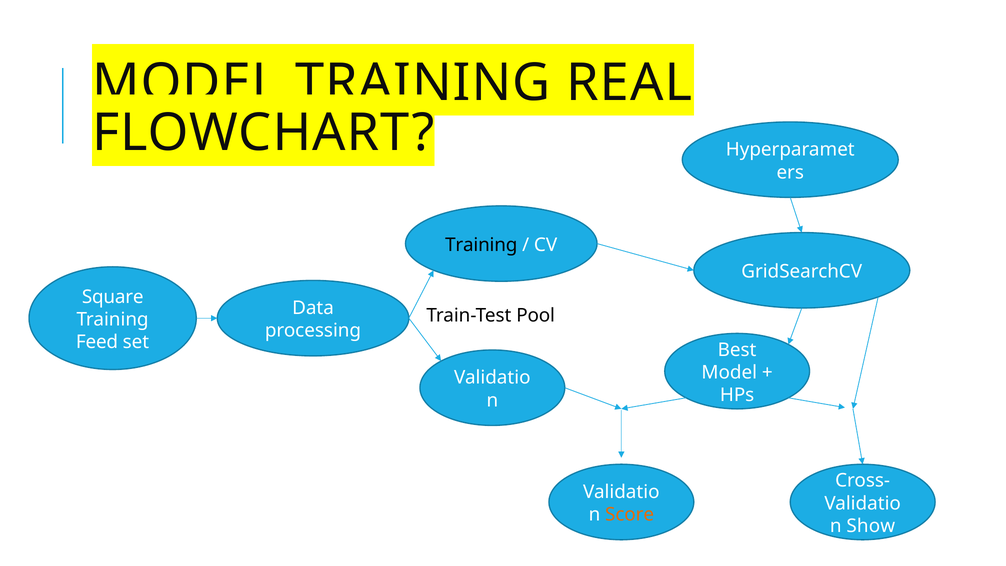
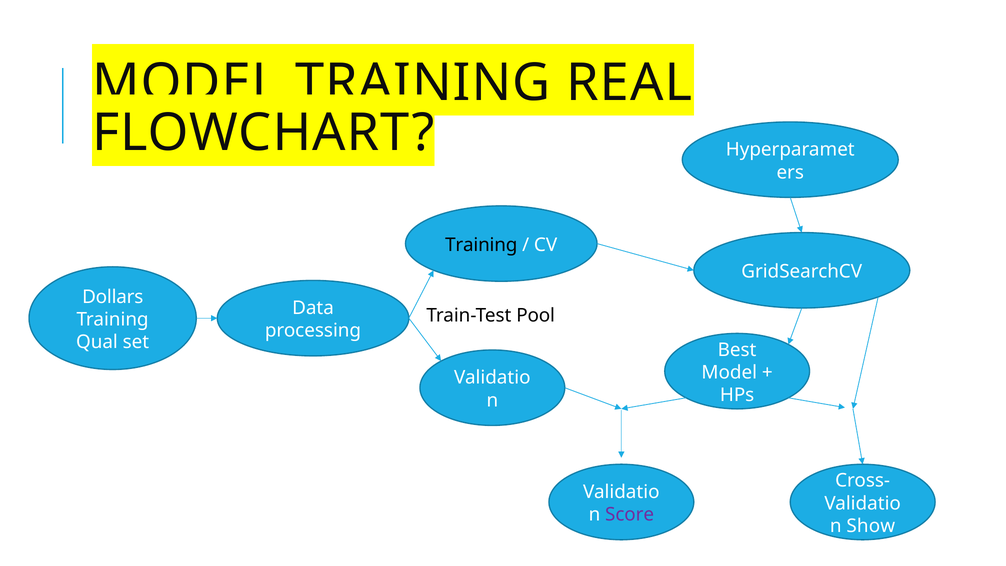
Square: Square -> Dollars
Feed: Feed -> Qual
Score colour: orange -> purple
